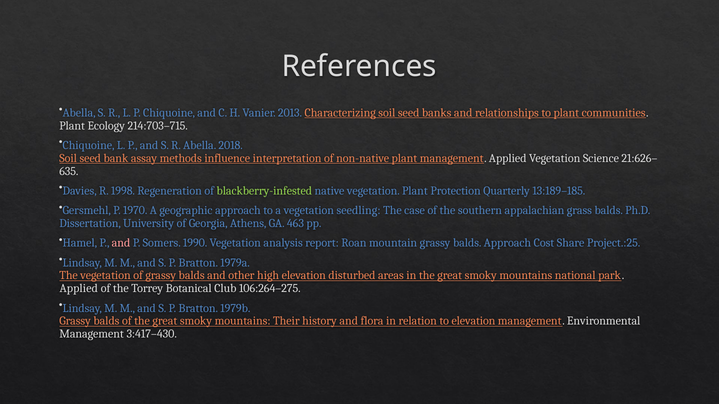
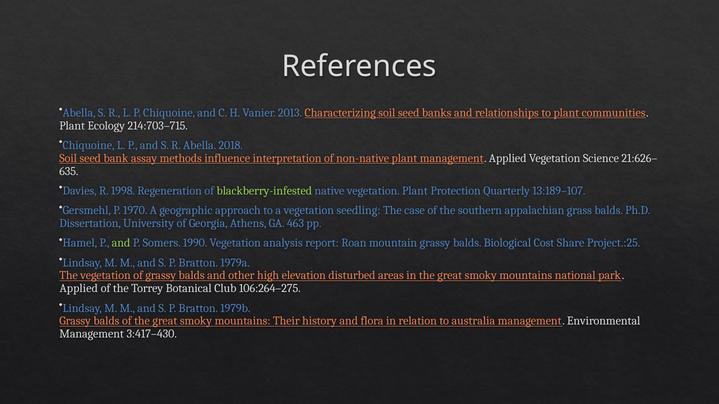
13:189–185: 13:189–185 -> 13:189–107
and at (121, 243) colour: pink -> light green
balds Approach: Approach -> Biological
to elevation: elevation -> australia
